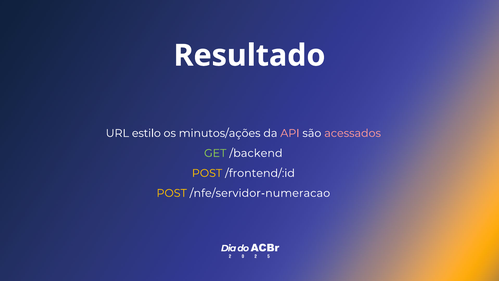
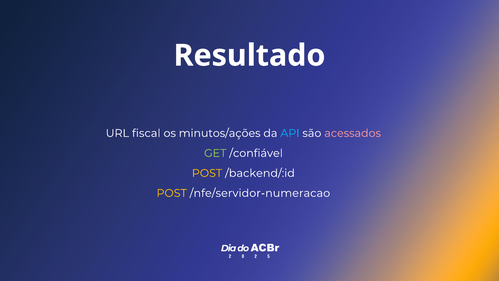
estilo: estilo -> fiscal
API colour: pink -> light blue
/backend: /backend -> /confiável
/frontend/:id: /frontend/:id -> /backend/:id
